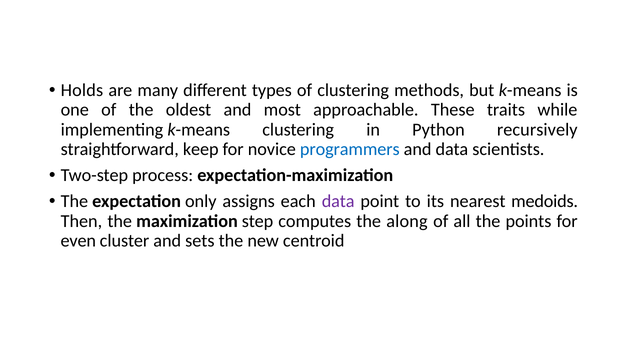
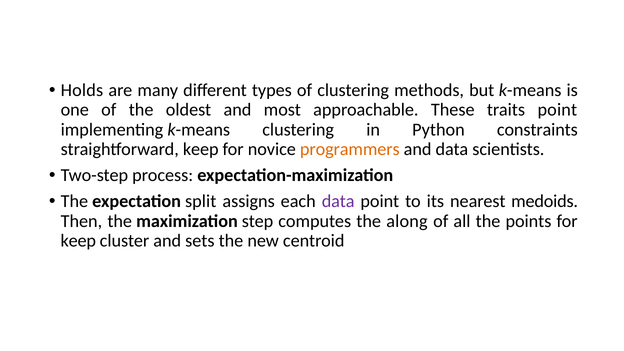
traits while: while -> point
recursively: recursively -> constraints
programmers colour: blue -> orange
only: only -> split
even at (78, 241): even -> keep
